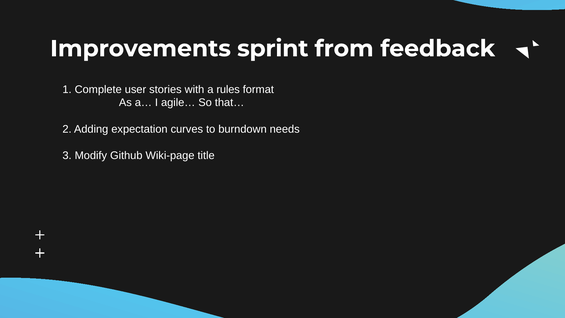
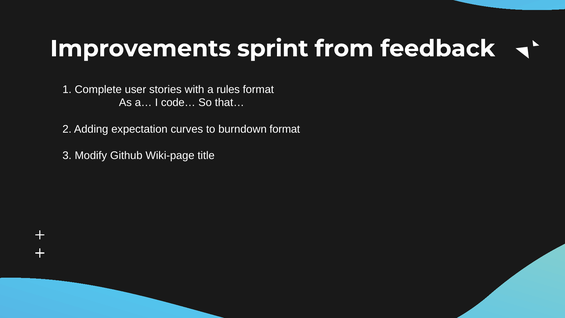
agile…: agile… -> code…
burndown needs: needs -> format
